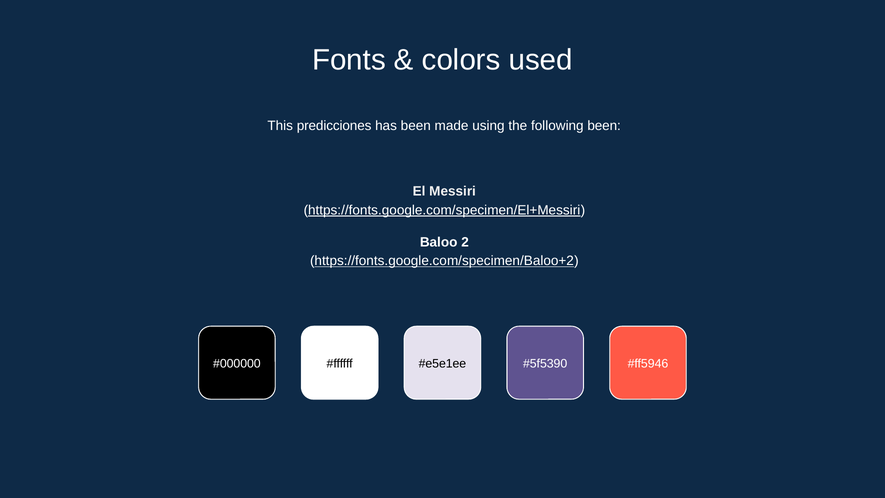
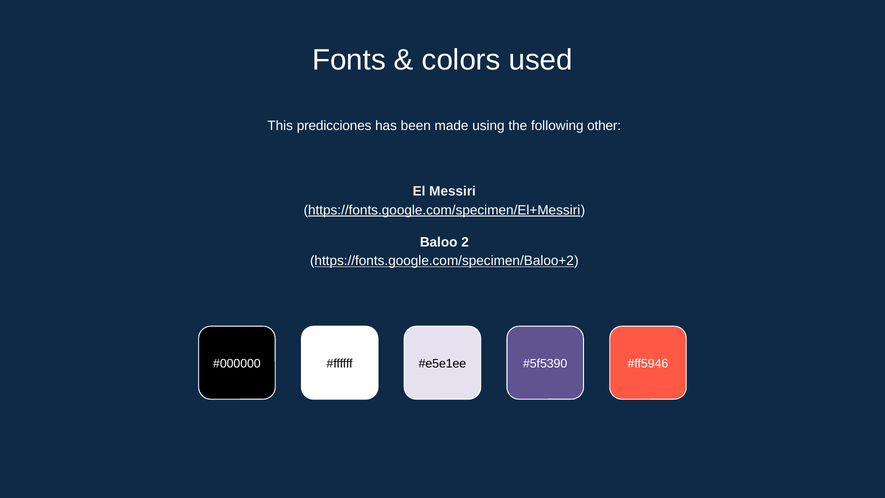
following been: been -> other
